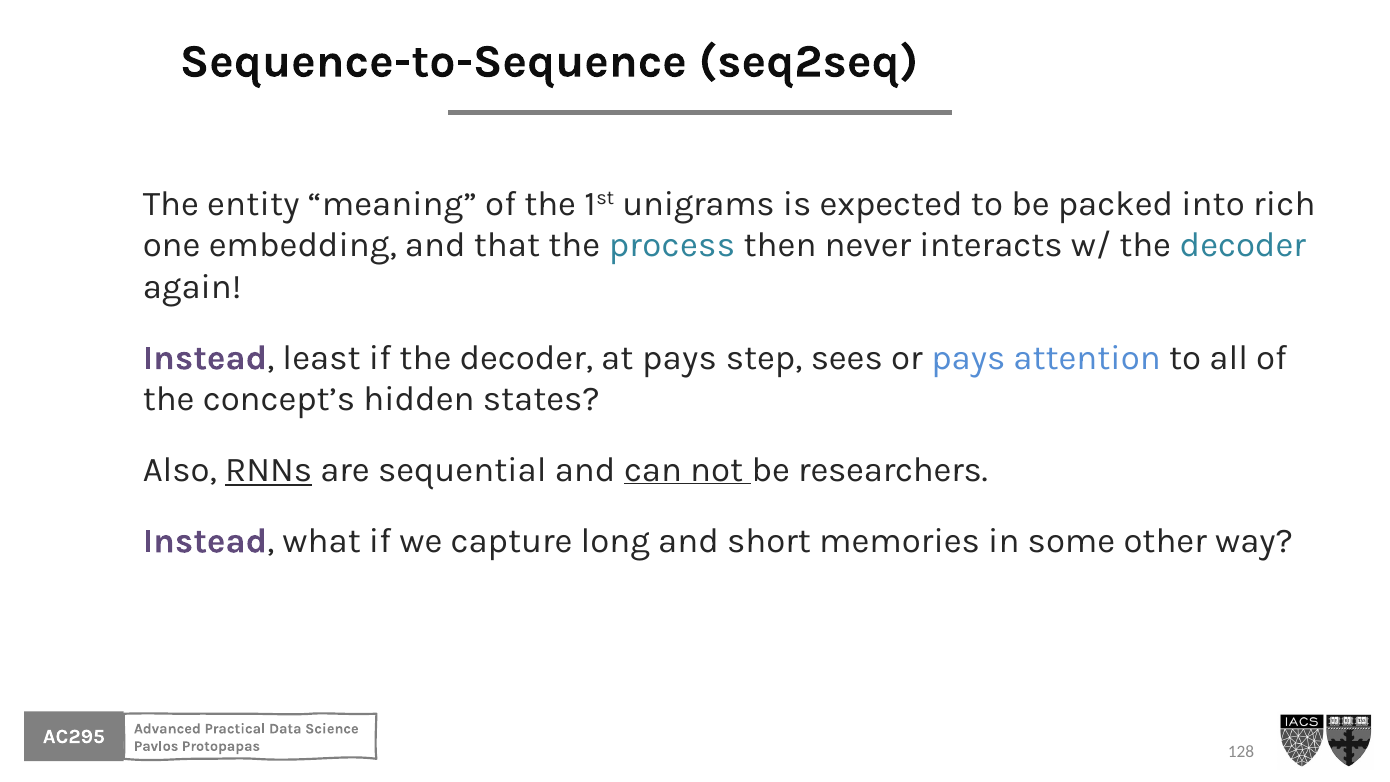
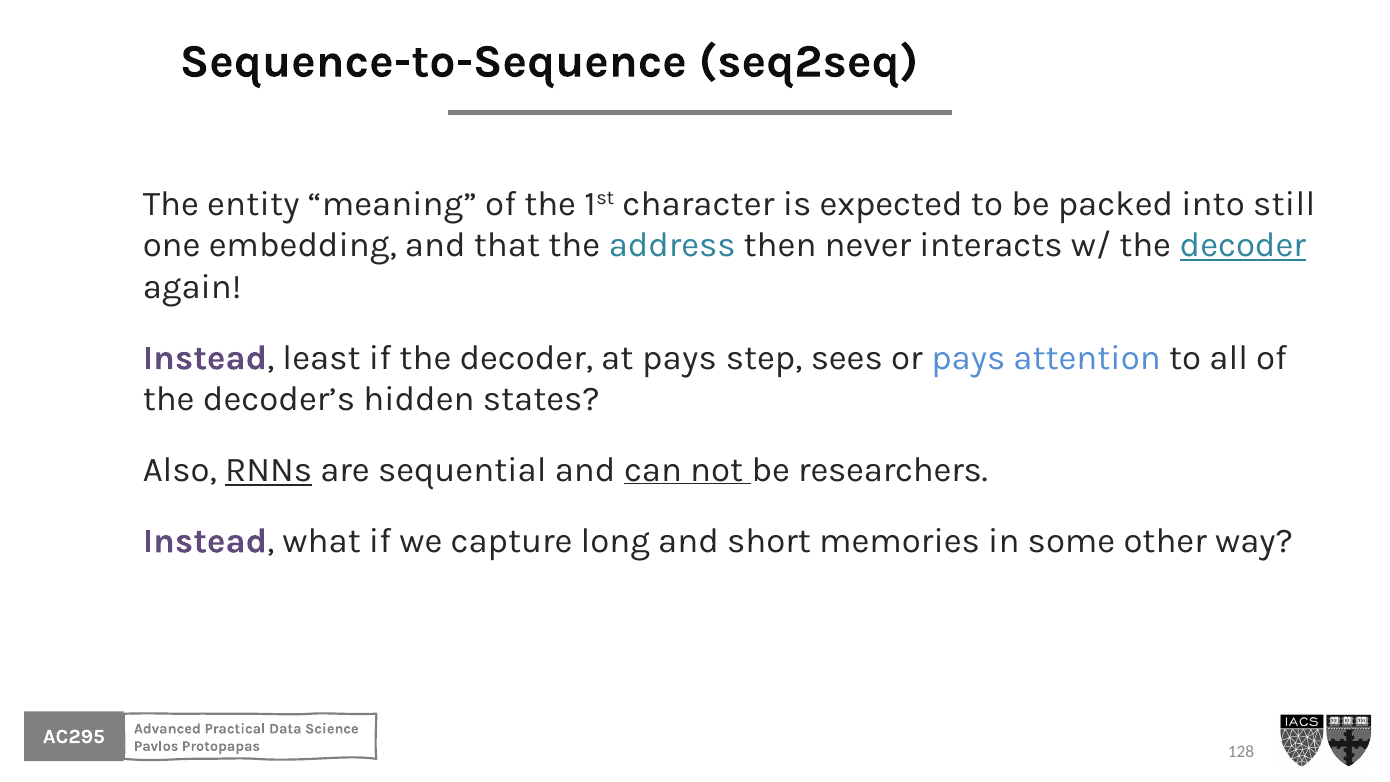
unigrams: unigrams -> character
rich: rich -> still
process: process -> address
decoder at (1243, 245) underline: none -> present
concept’s: concept’s -> decoder’s
